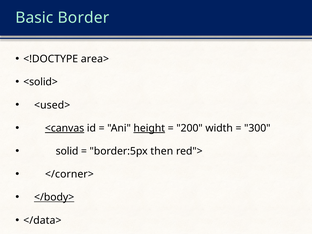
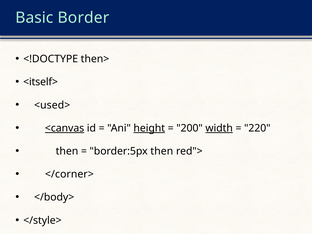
area>: area> -> then>
<solid>: <solid> -> <itself>
width underline: none -> present
300: 300 -> 220
solid at (67, 151): solid -> then
</body> underline: present -> none
</data>: </data> -> </style>
